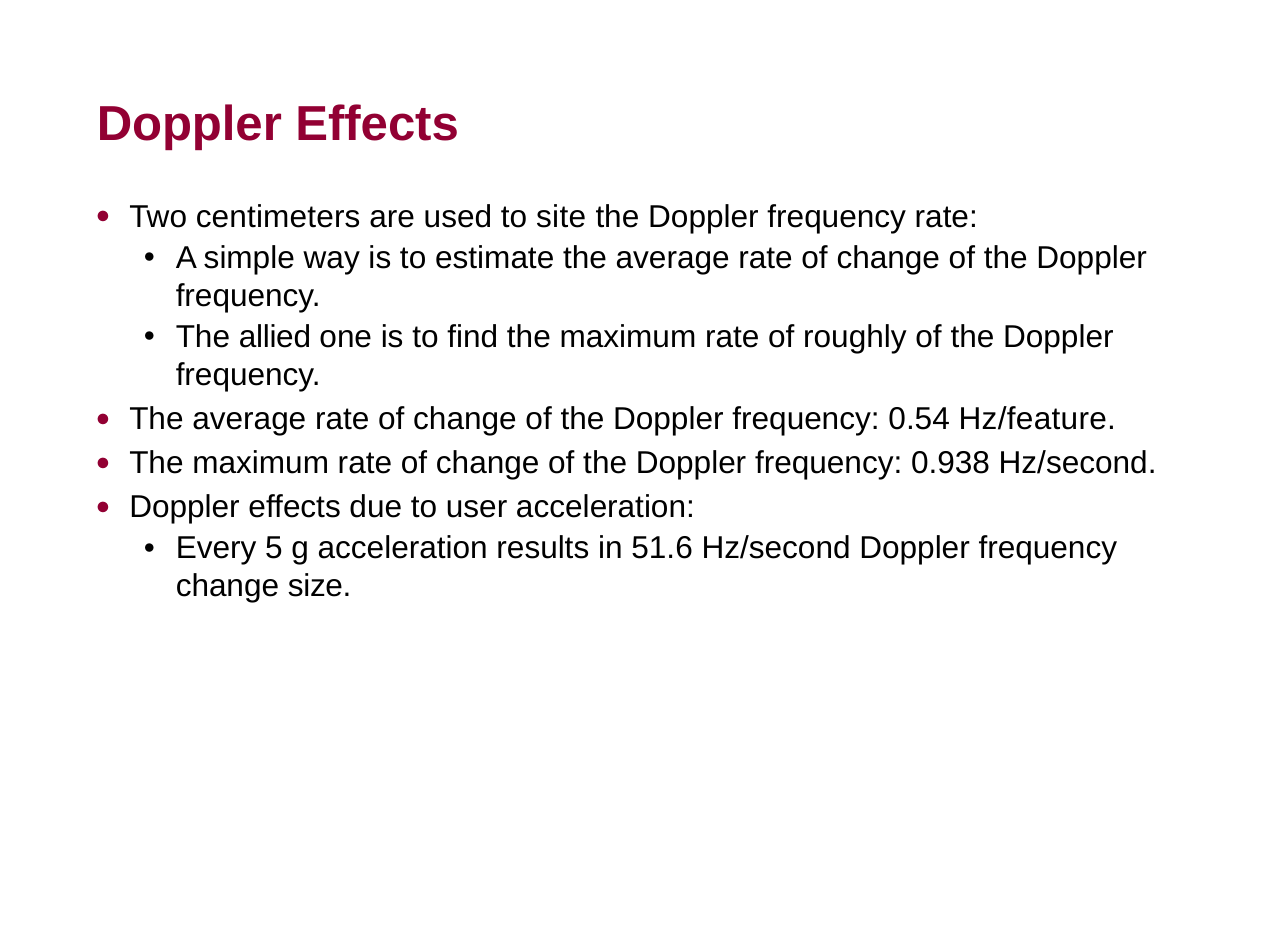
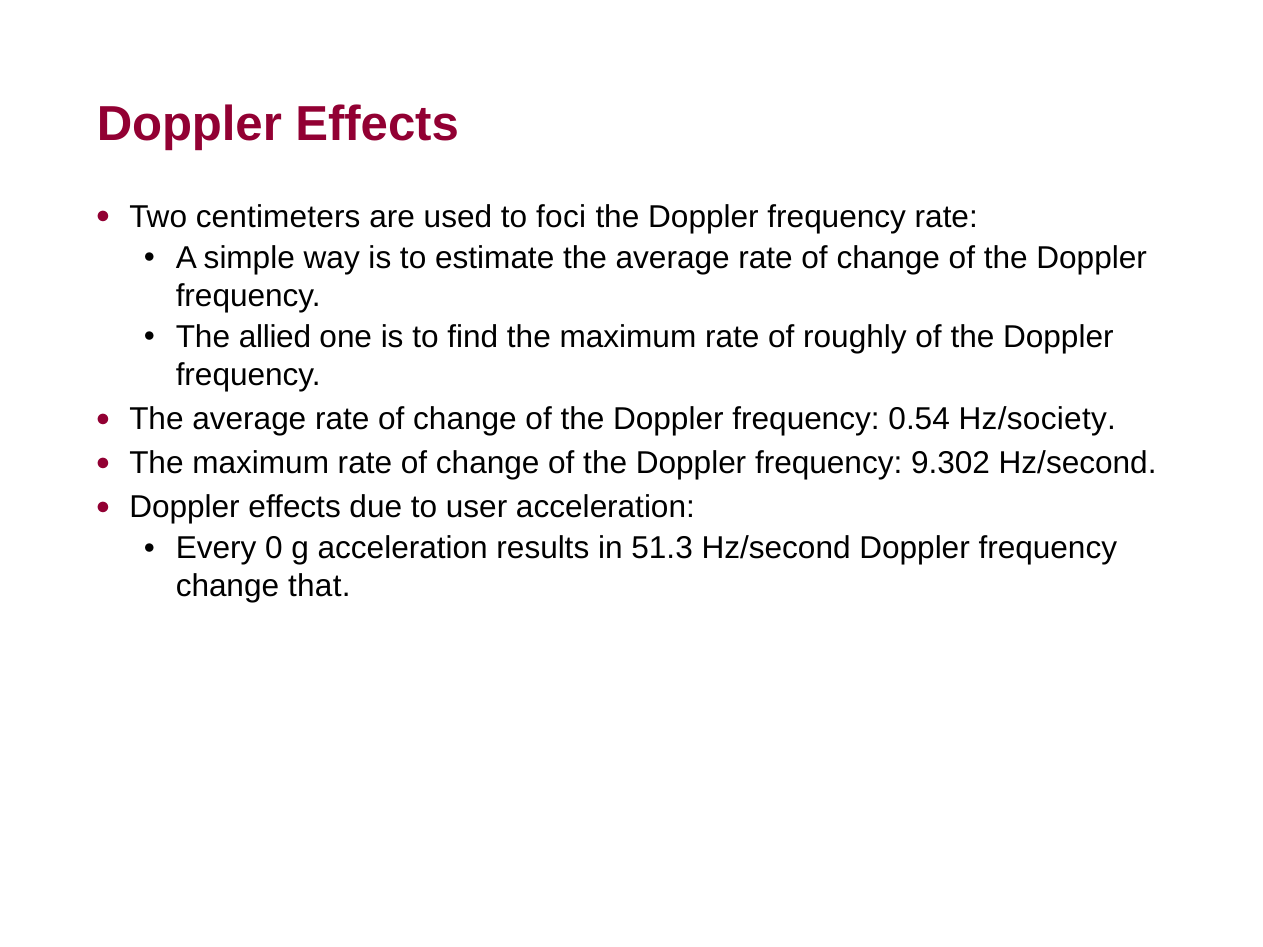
site: site -> foci
Hz/feature: Hz/feature -> Hz/society
0.938: 0.938 -> 9.302
5: 5 -> 0
51.6: 51.6 -> 51.3
size: size -> that
